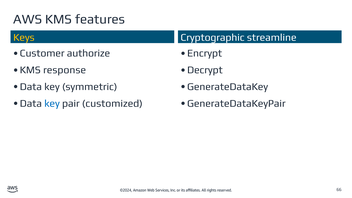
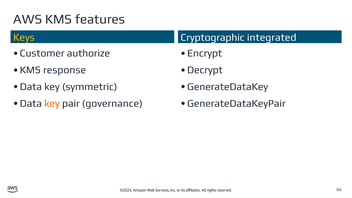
streamline: streamline -> integrated
key at (52, 104) colour: blue -> orange
customized: customized -> governance
